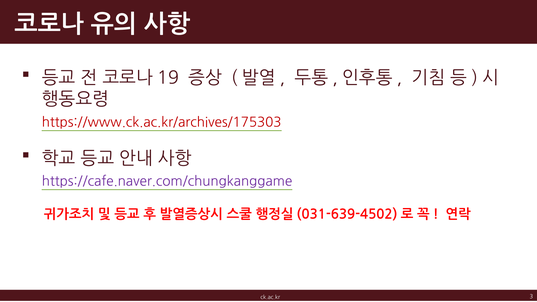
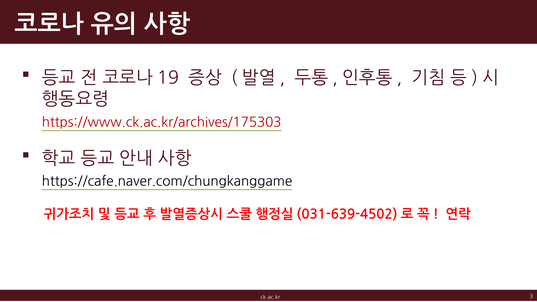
https://cafe.naver.com/chungkanggame colour: purple -> black
